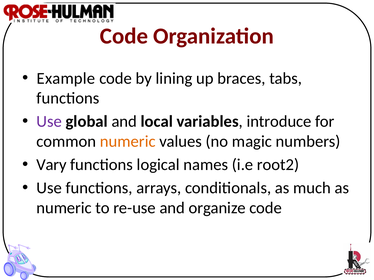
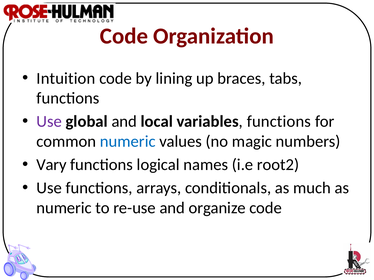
Example: Example -> Intuition
variables introduce: introduce -> functions
numeric at (128, 142) colour: orange -> blue
